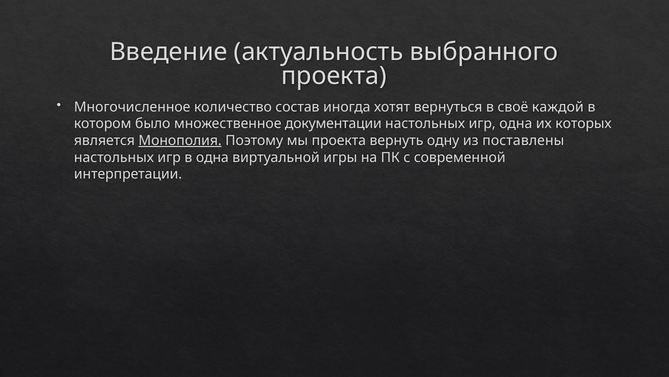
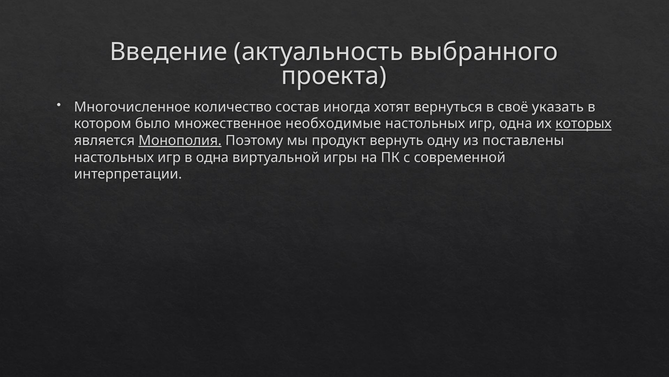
каждой: каждой -> указать
документации: документации -> необходимые
которых underline: none -> present
мы проекта: проекта -> продукт
